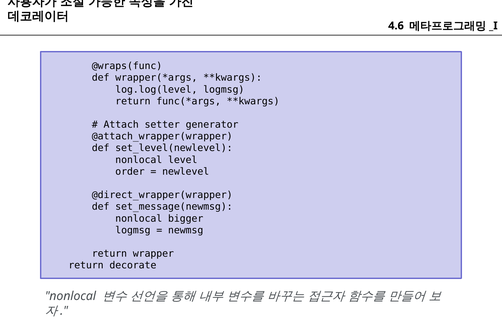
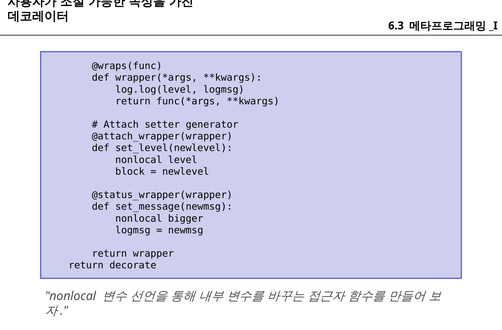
4.6: 4.6 -> 6.3
order: order -> block
@direct_wrapper(wrapper: @direct_wrapper(wrapper -> @status_wrapper(wrapper
